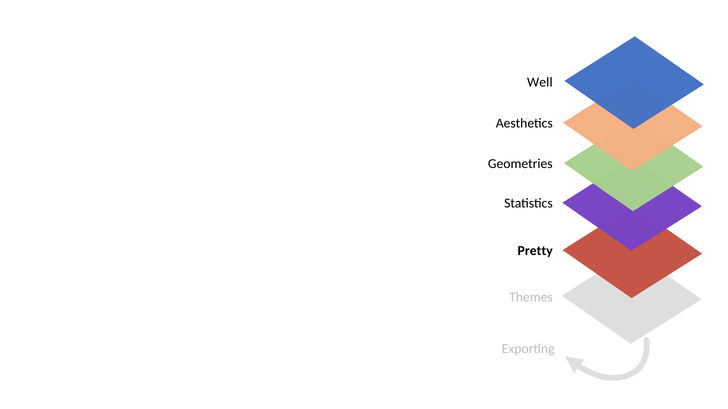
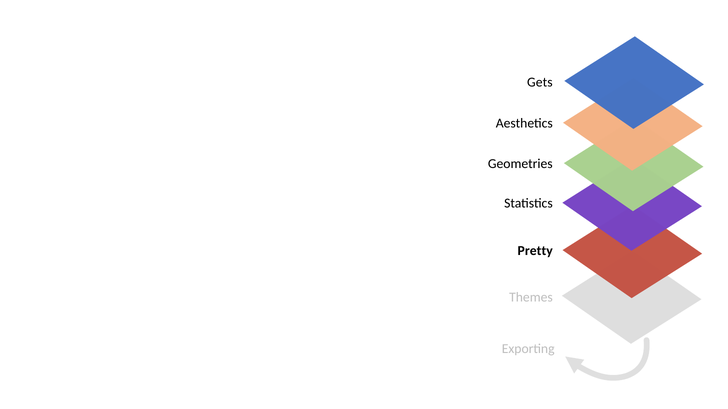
Well: Well -> Gets
